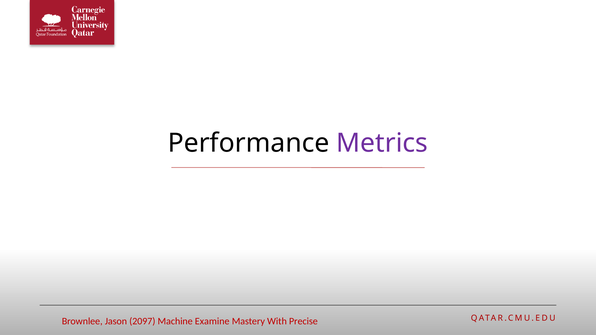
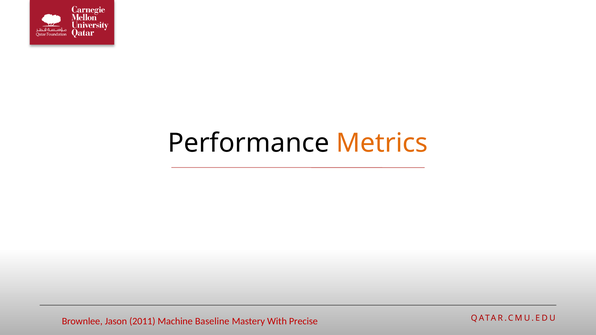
Metrics colour: purple -> orange
2097: 2097 -> 2011
Examine: Examine -> Baseline
